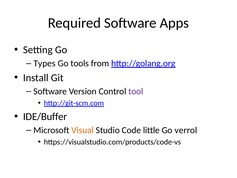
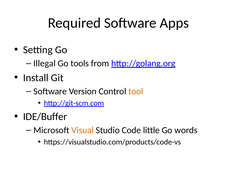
Types: Types -> Illegal
tool colour: purple -> orange
verrol: verrol -> words
